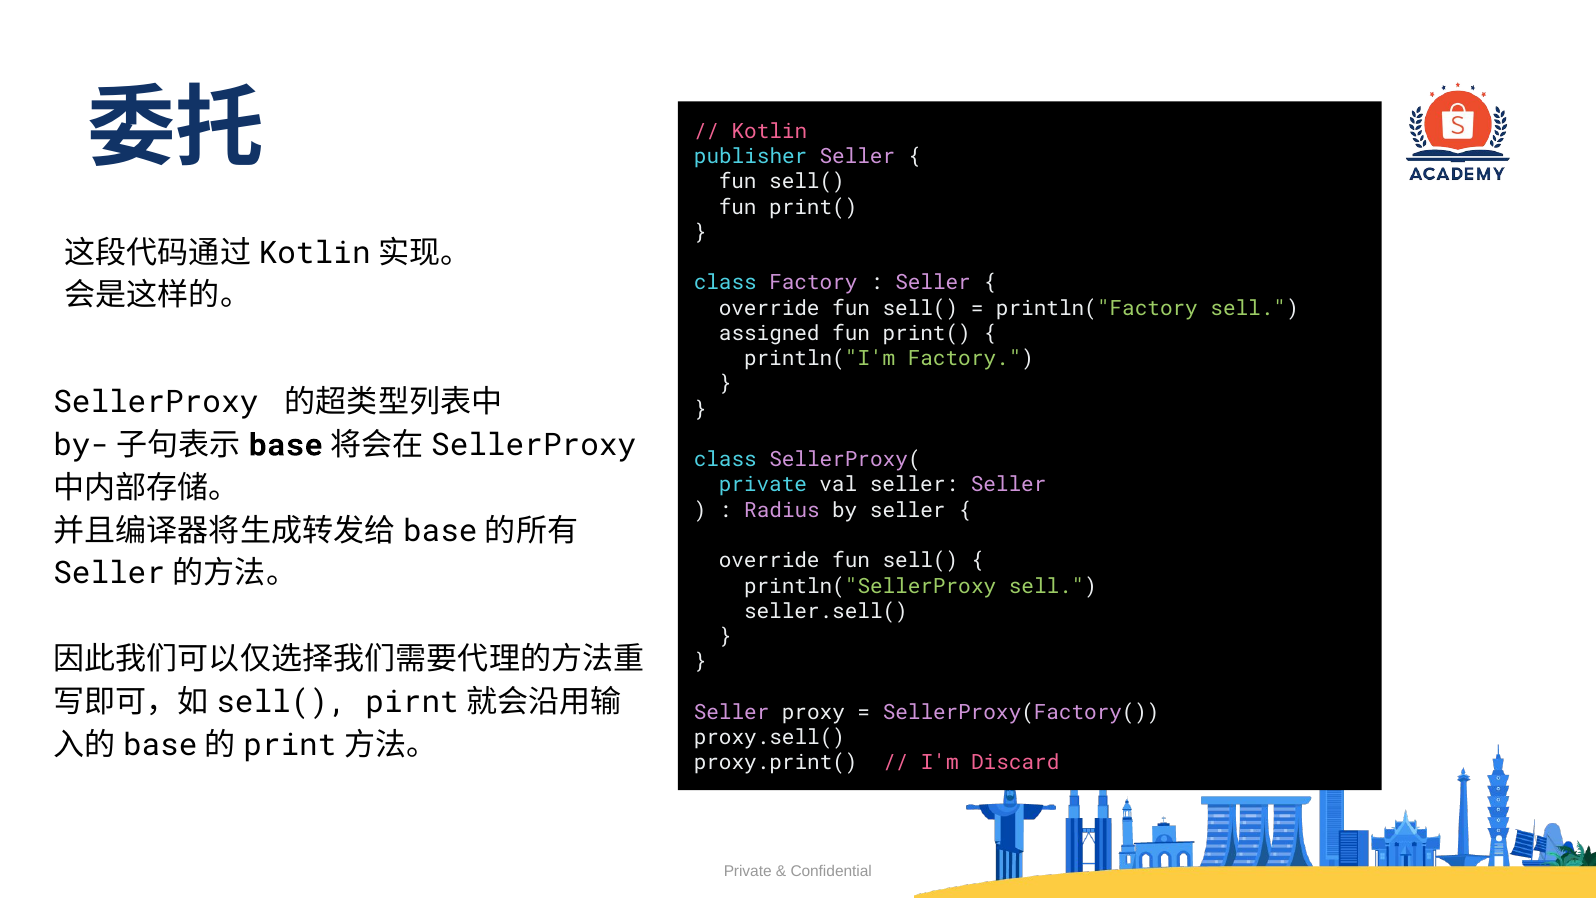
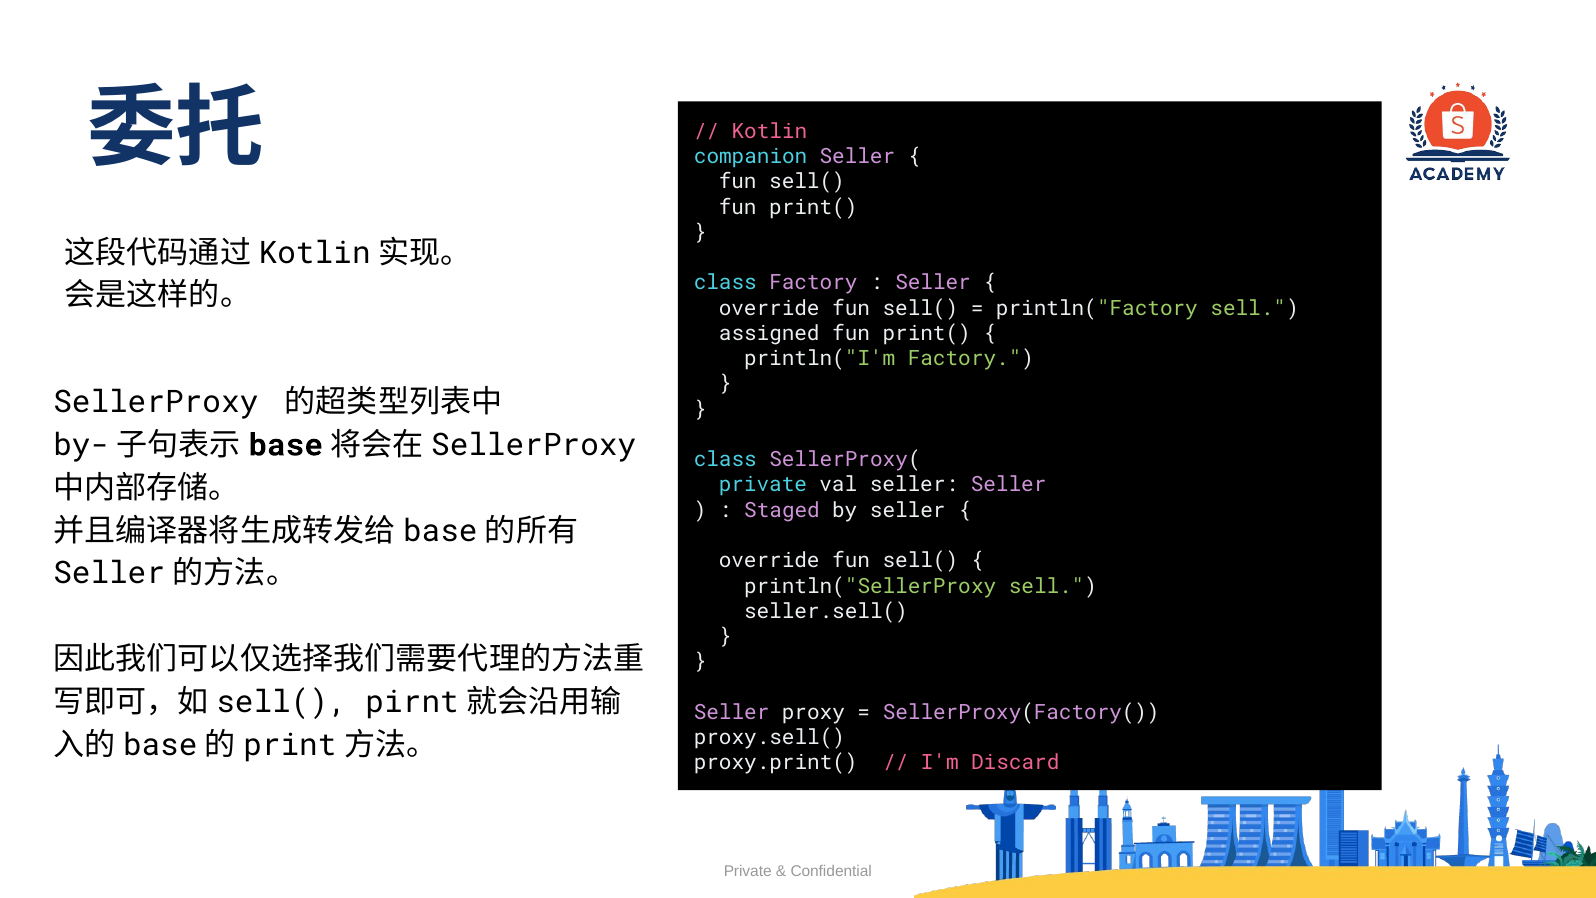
publisher: publisher -> companion
Radius: Radius -> Staged
